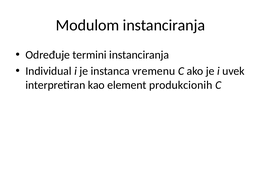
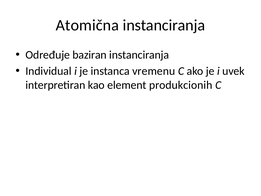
Modulom: Modulom -> Atomična
termini: termini -> baziran
